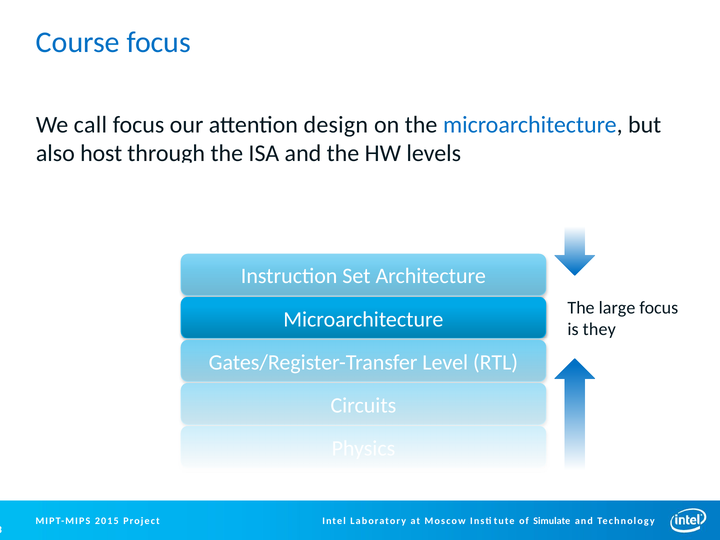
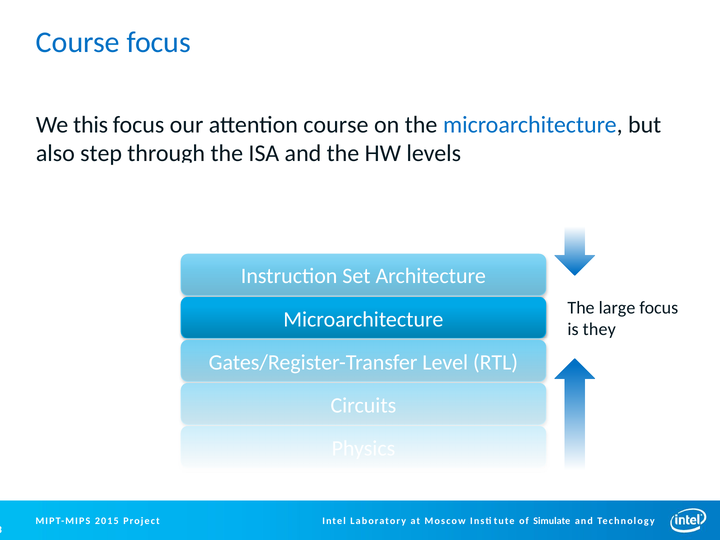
call: call -> this
attention design: design -> course
host: host -> step
